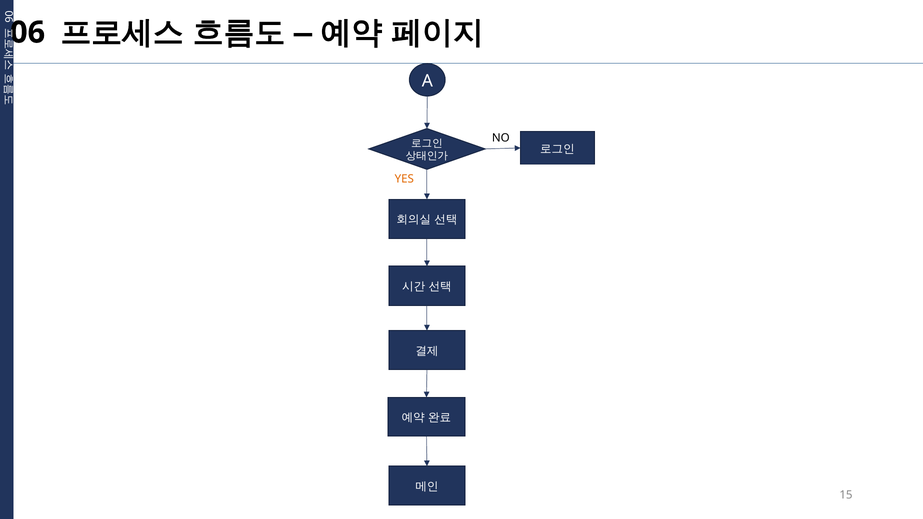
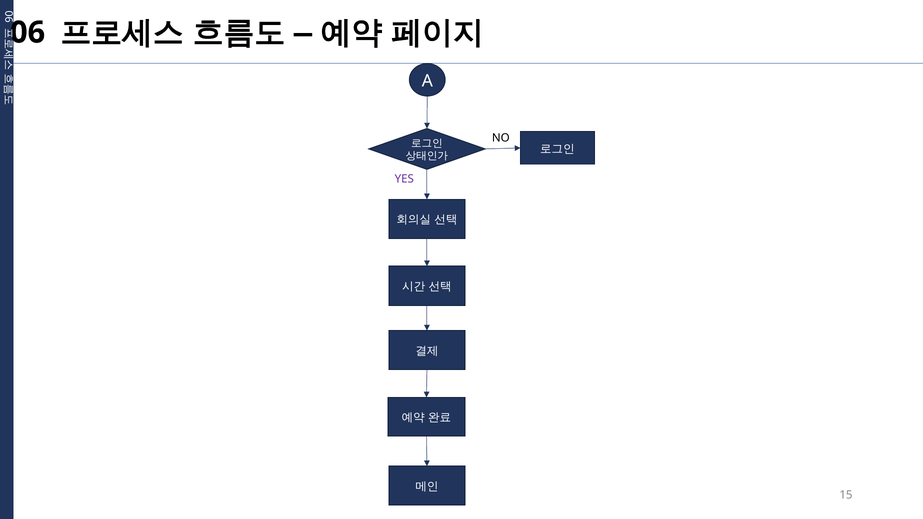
YES colour: orange -> purple
